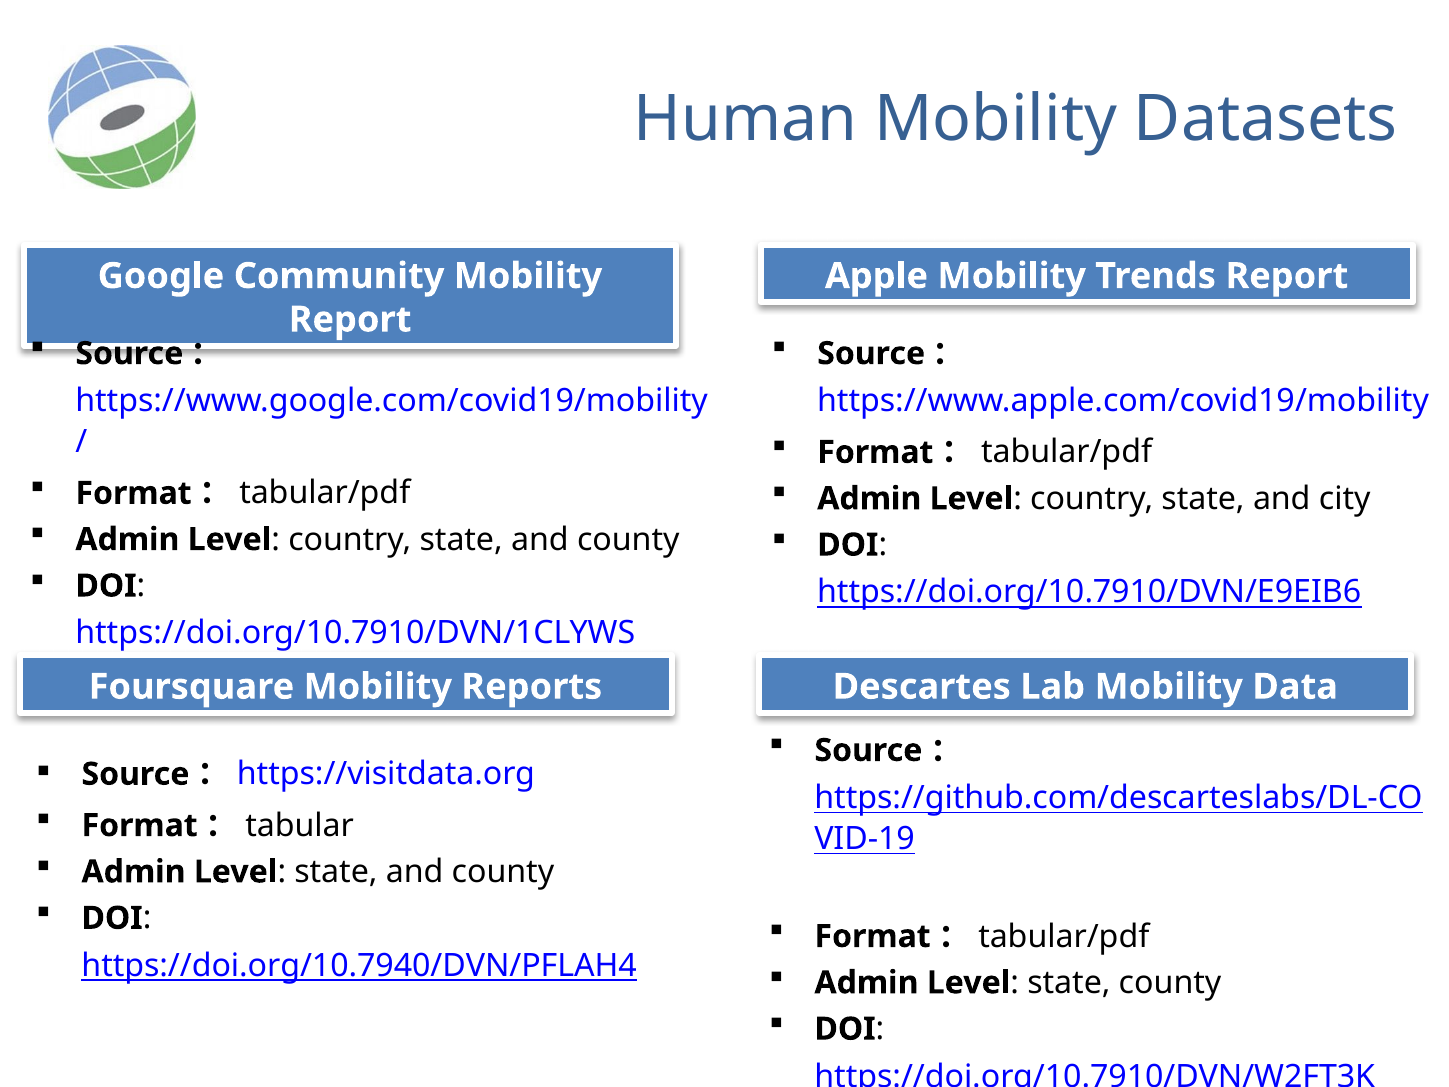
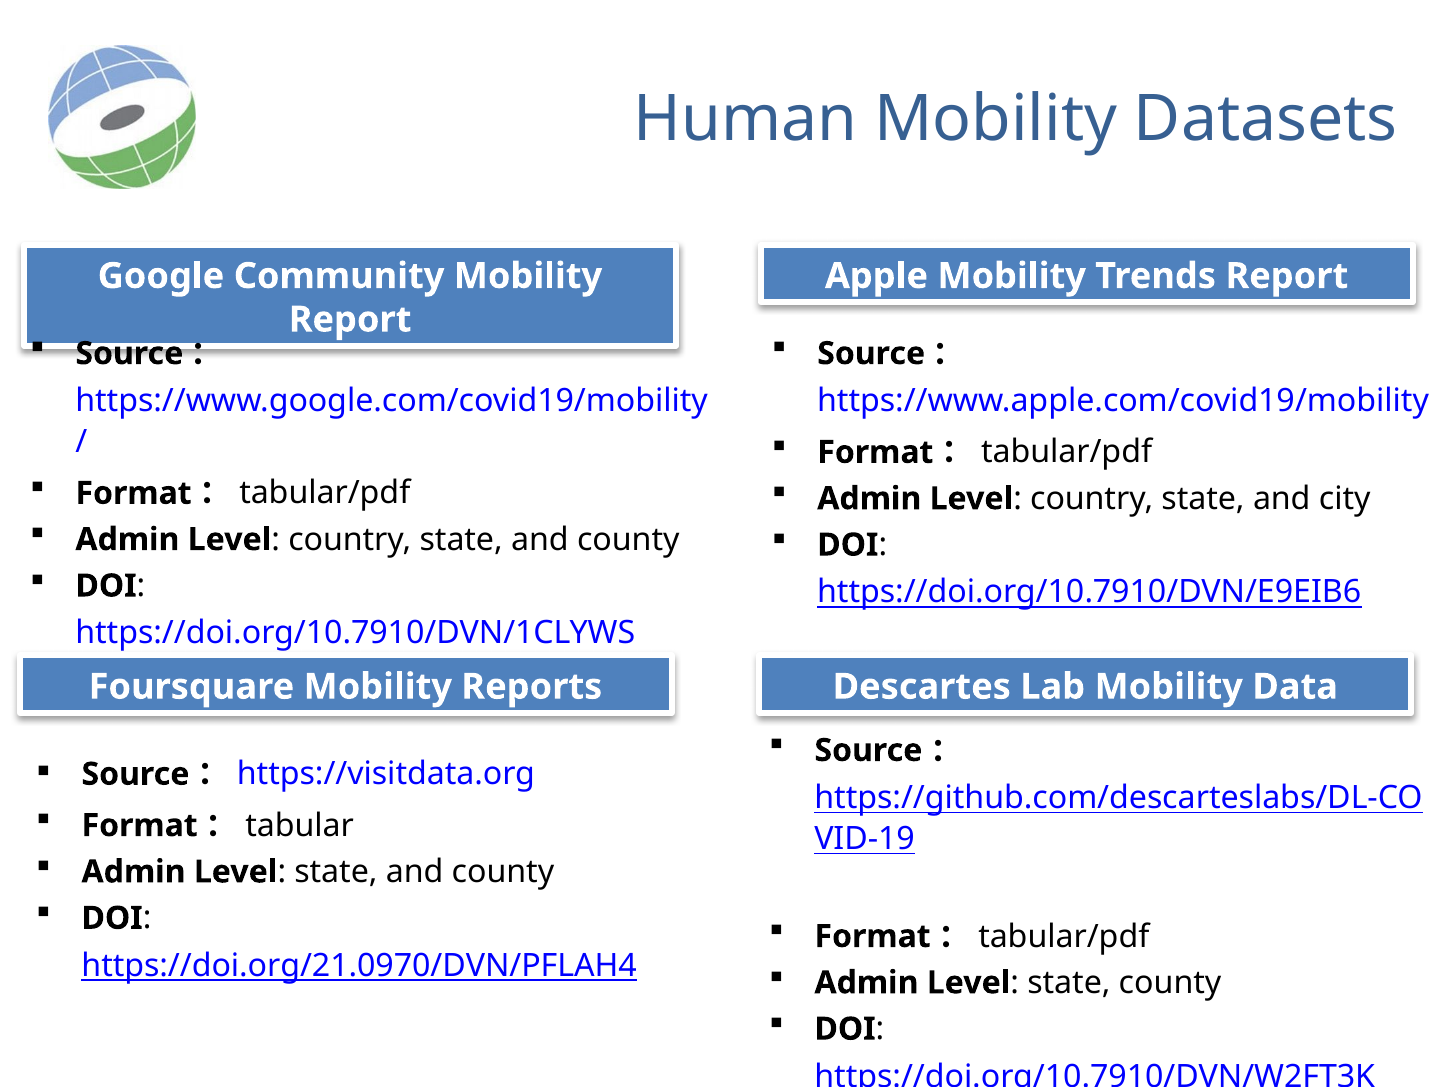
https://doi.org/10.7940/DVN/PFLAH4: https://doi.org/10.7940/DVN/PFLAH4 -> https://doi.org/21.0970/DVN/PFLAH4
